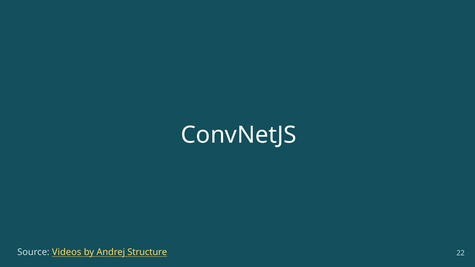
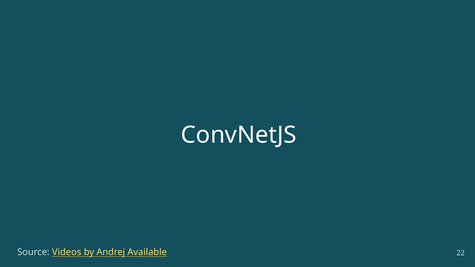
Structure: Structure -> Available
